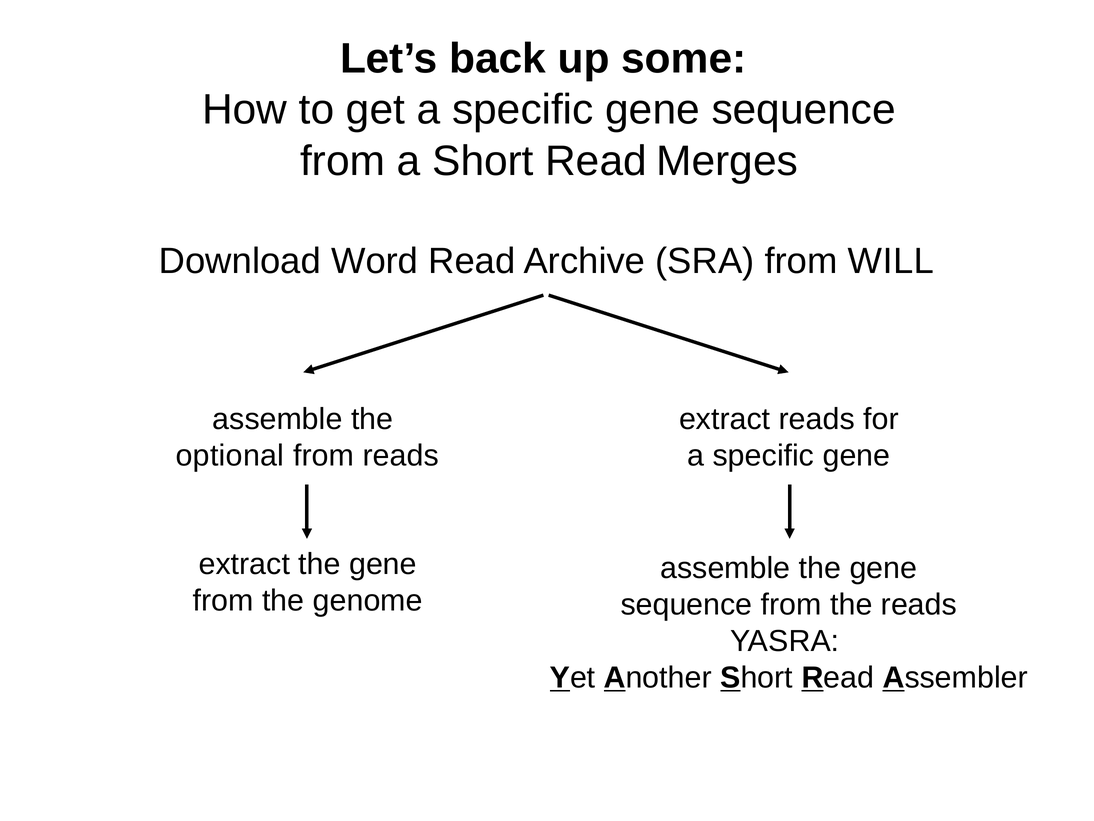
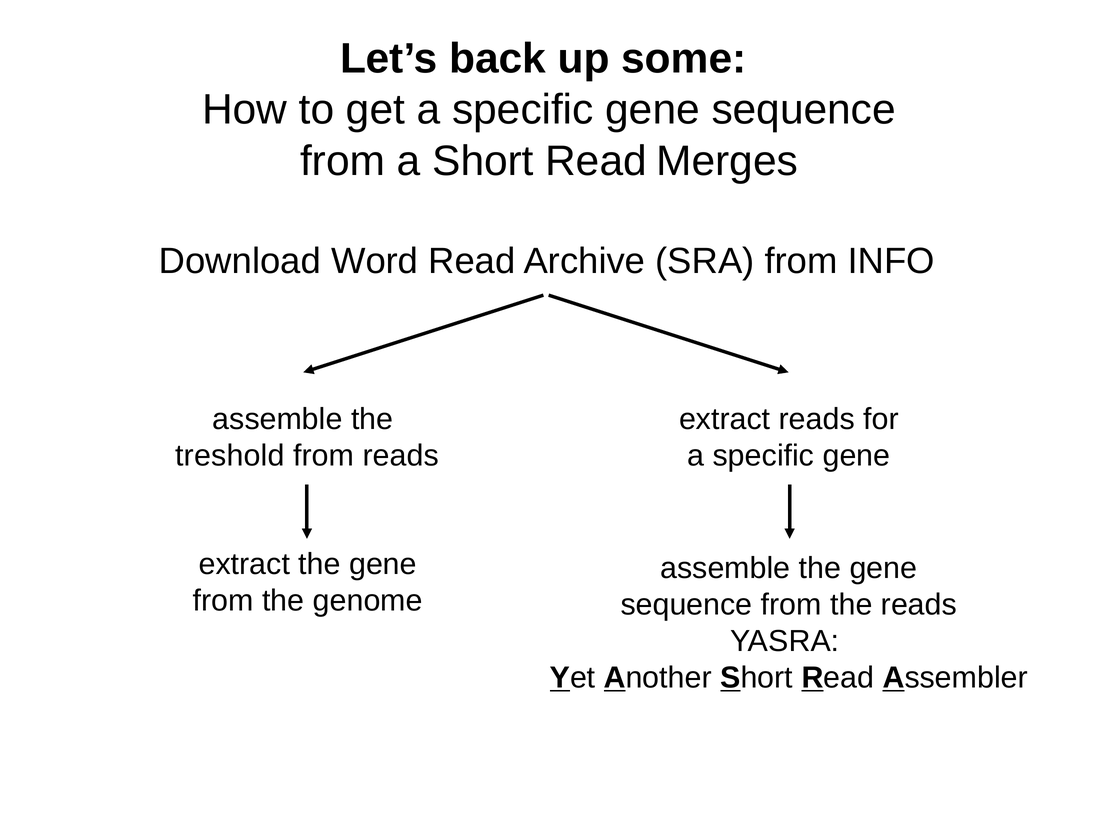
WILL: WILL -> INFO
optional: optional -> treshold
